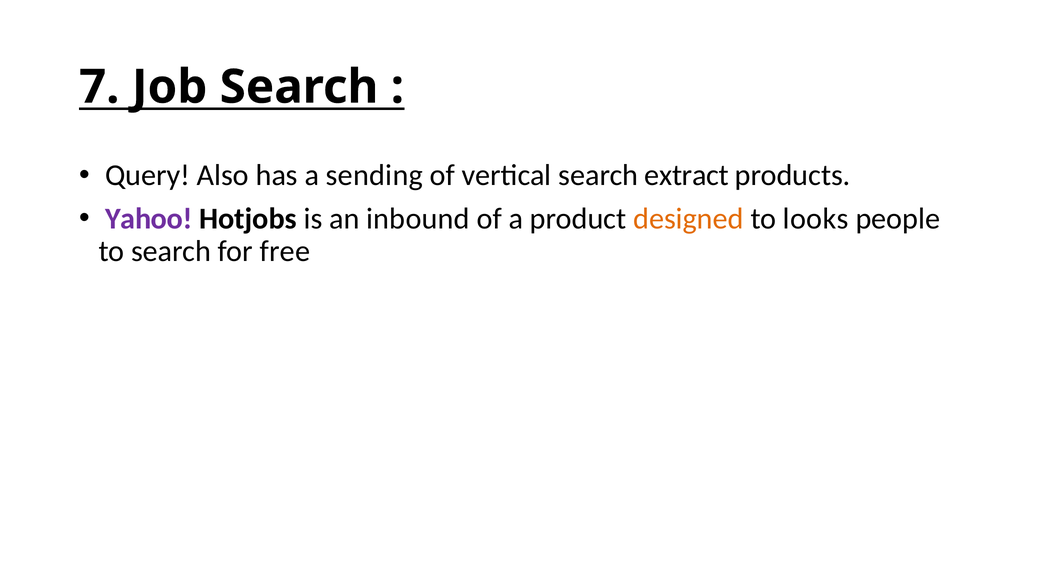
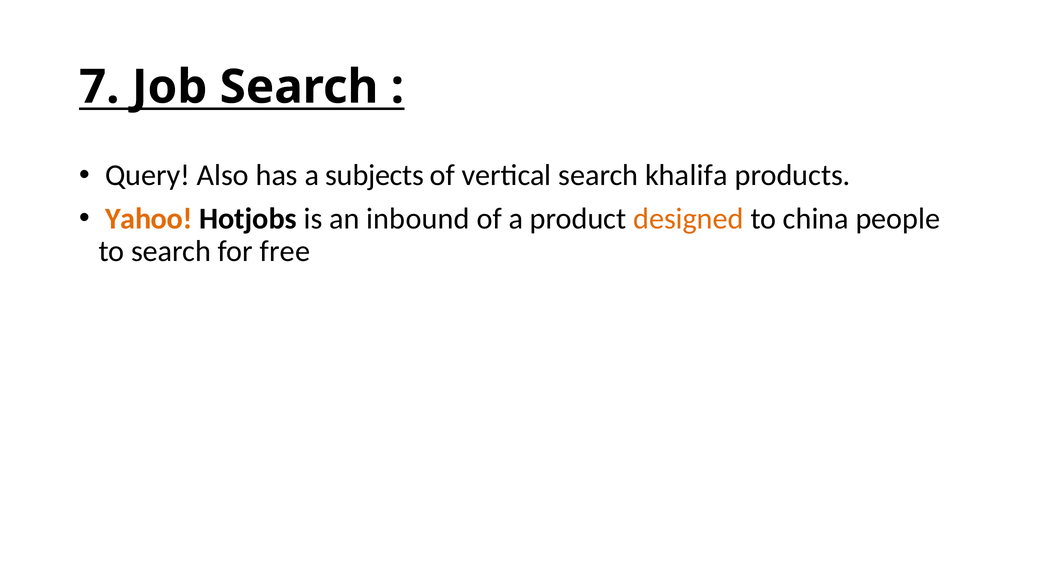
sending: sending -> subjects
extract: extract -> khalifa
Yahoo colour: purple -> orange
looks: looks -> china
